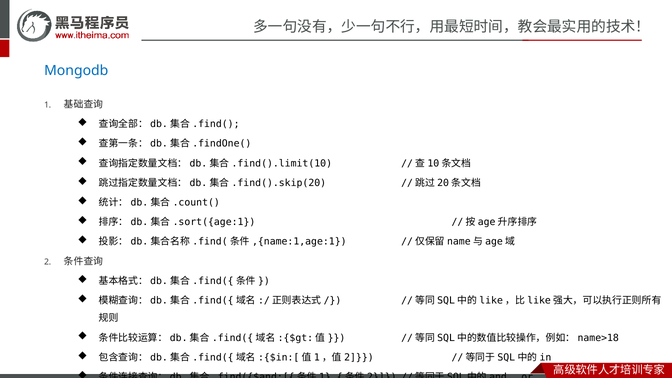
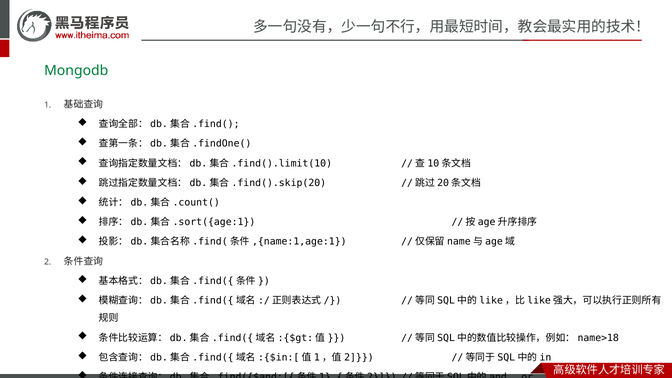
Mongodb colour: blue -> green
